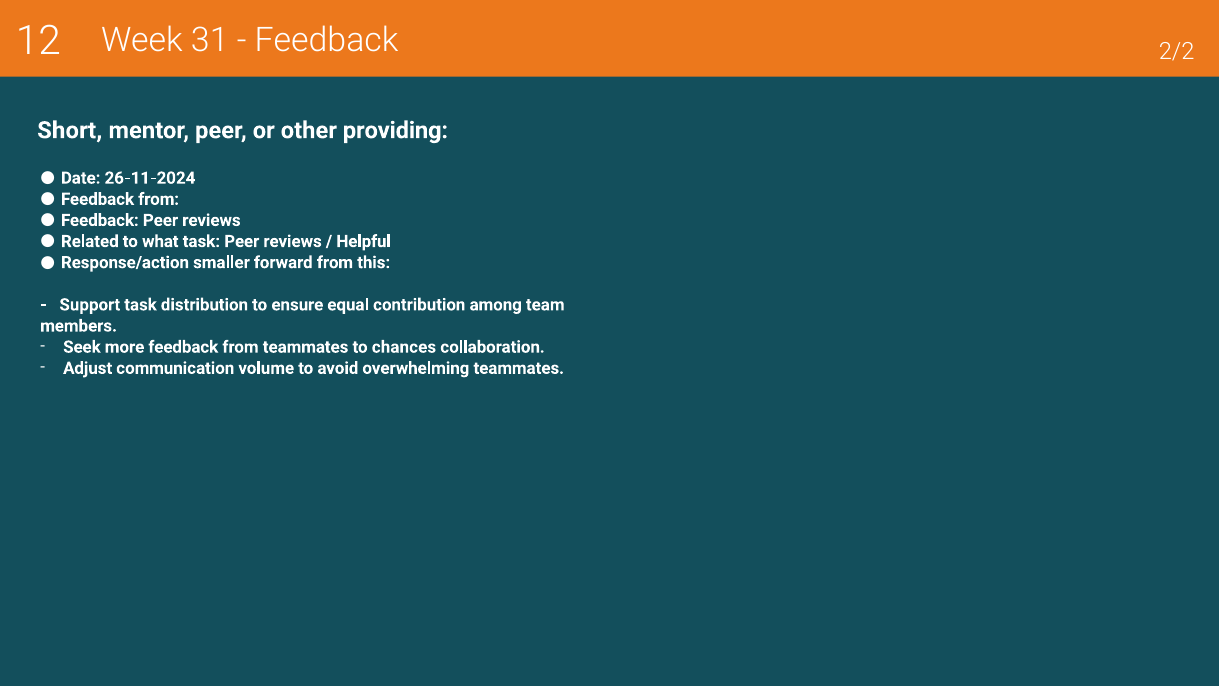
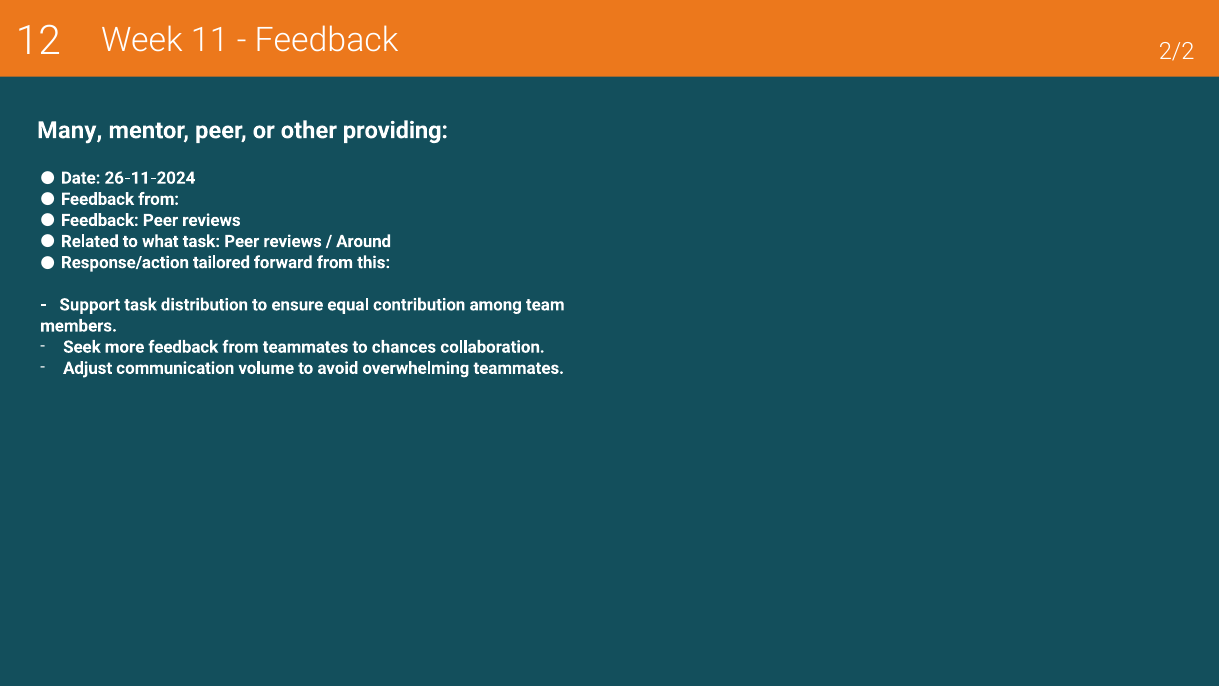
31: 31 -> 11
Short: Short -> Many
Helpful: Helpful -> Around
smaller: smaller -> tailored
